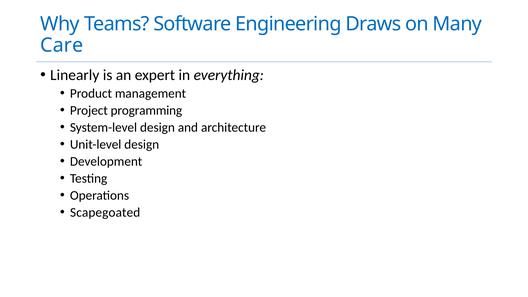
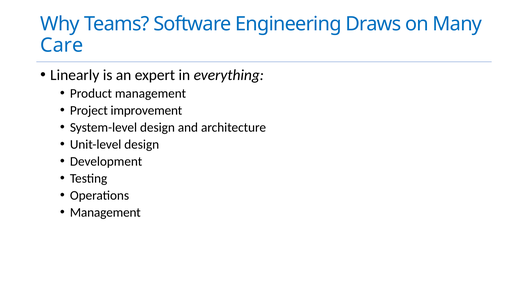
programming: programming -> improvement
Scapegoated at (105, 212): Scapegoated -> Management
